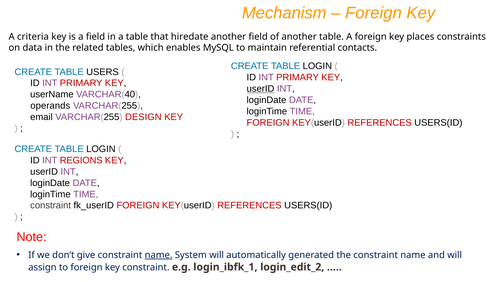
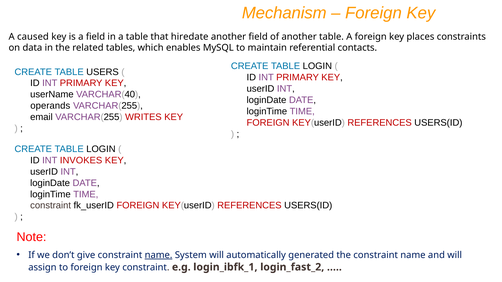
criteria: criteria -> caused
userID at (261, 89) underline: present -> none
DESIGN: DESIGN -> WRITES
REGIONS: REGIONS -> INVOKES
login_edit_2: login_edit_2 -> login_fast_2
